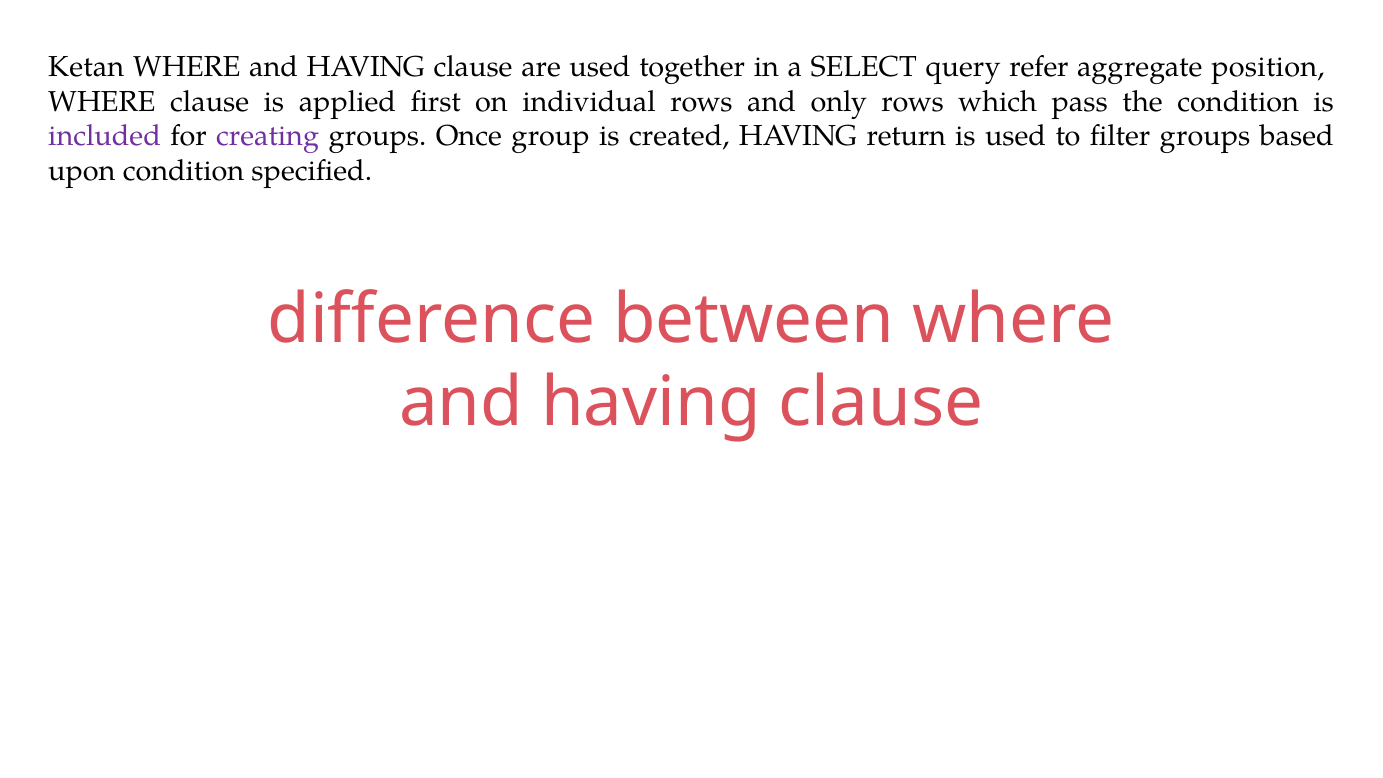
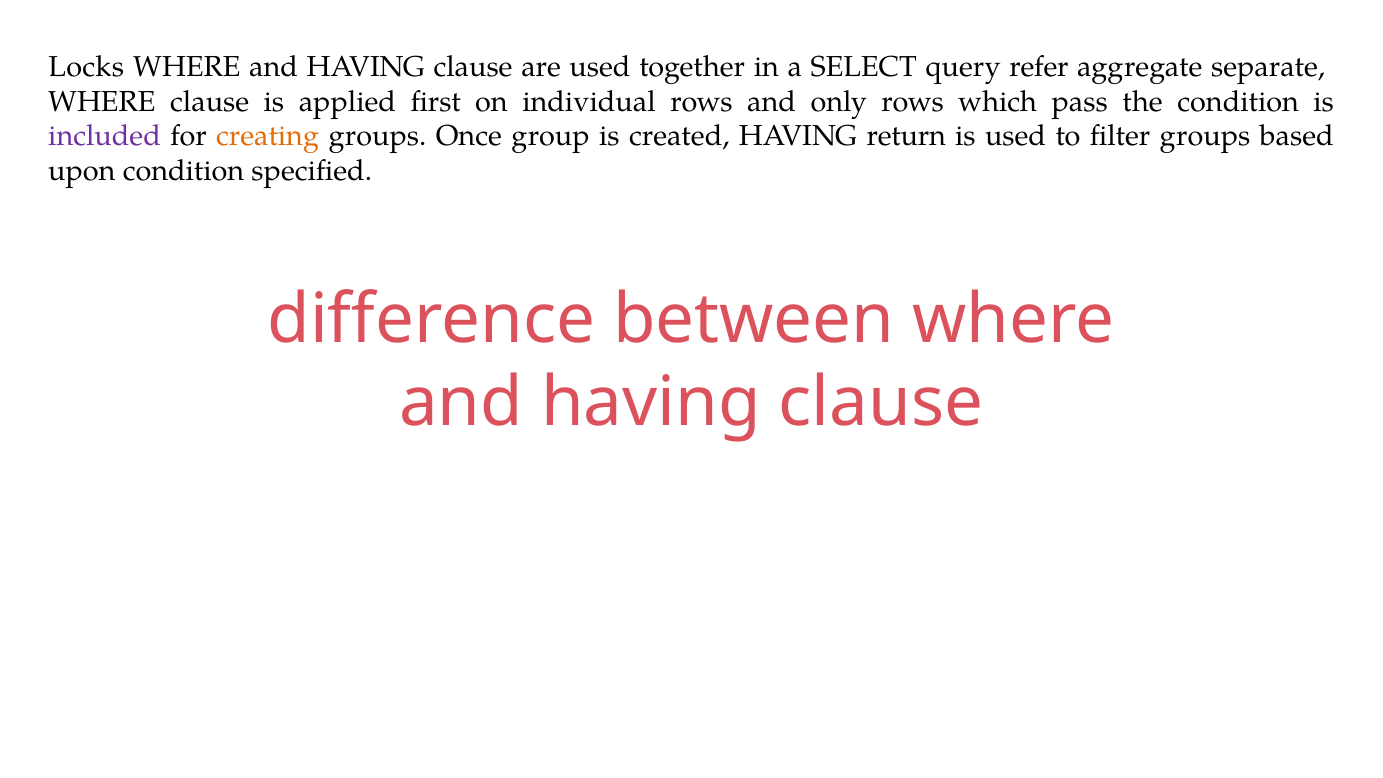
Ketan: Ketan -> Locks
position: position -> separate
creating colour: purple -> orange
